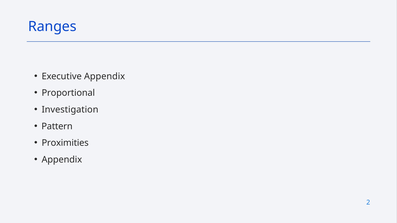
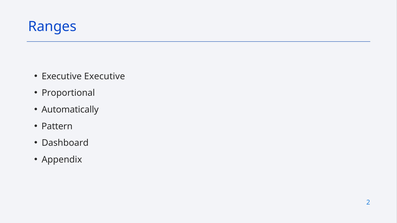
Executive Appendix: Appendix -> Executive
Investigation: Investigation -> Automatically
Proximities: Proximities -> Dashboard
